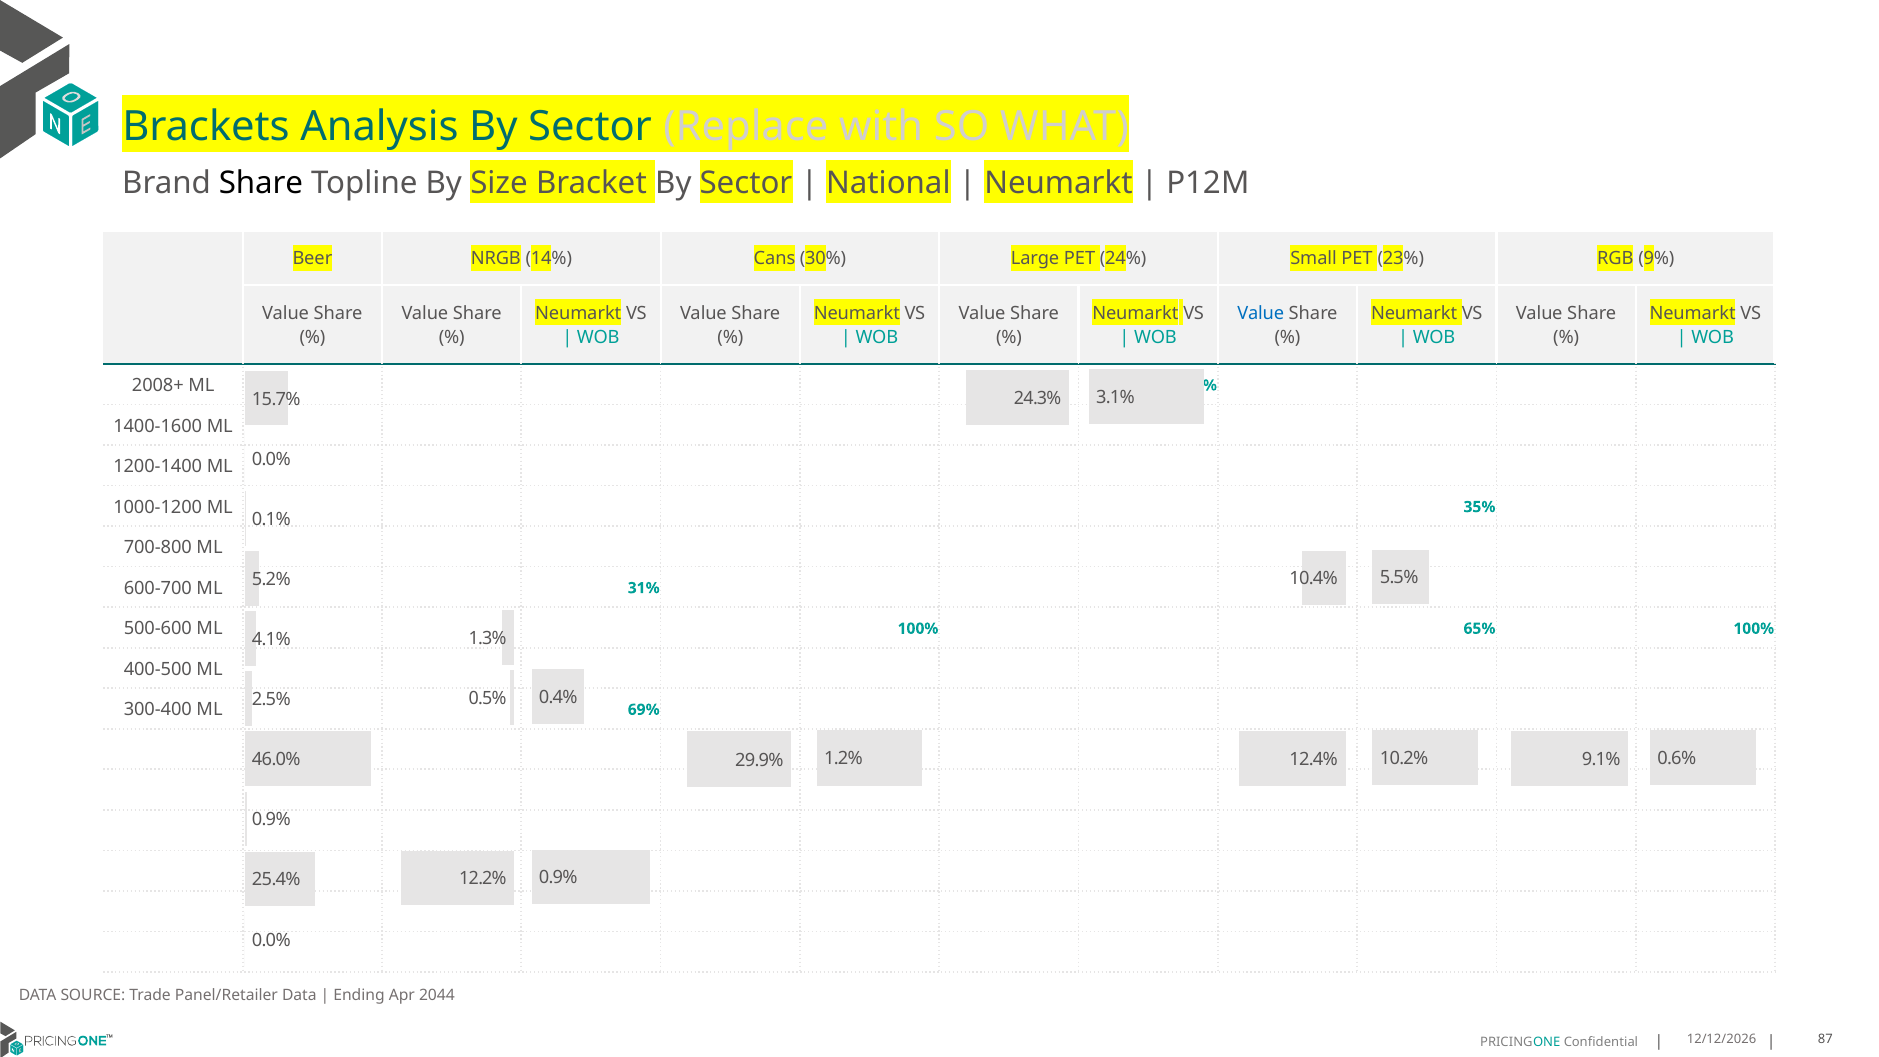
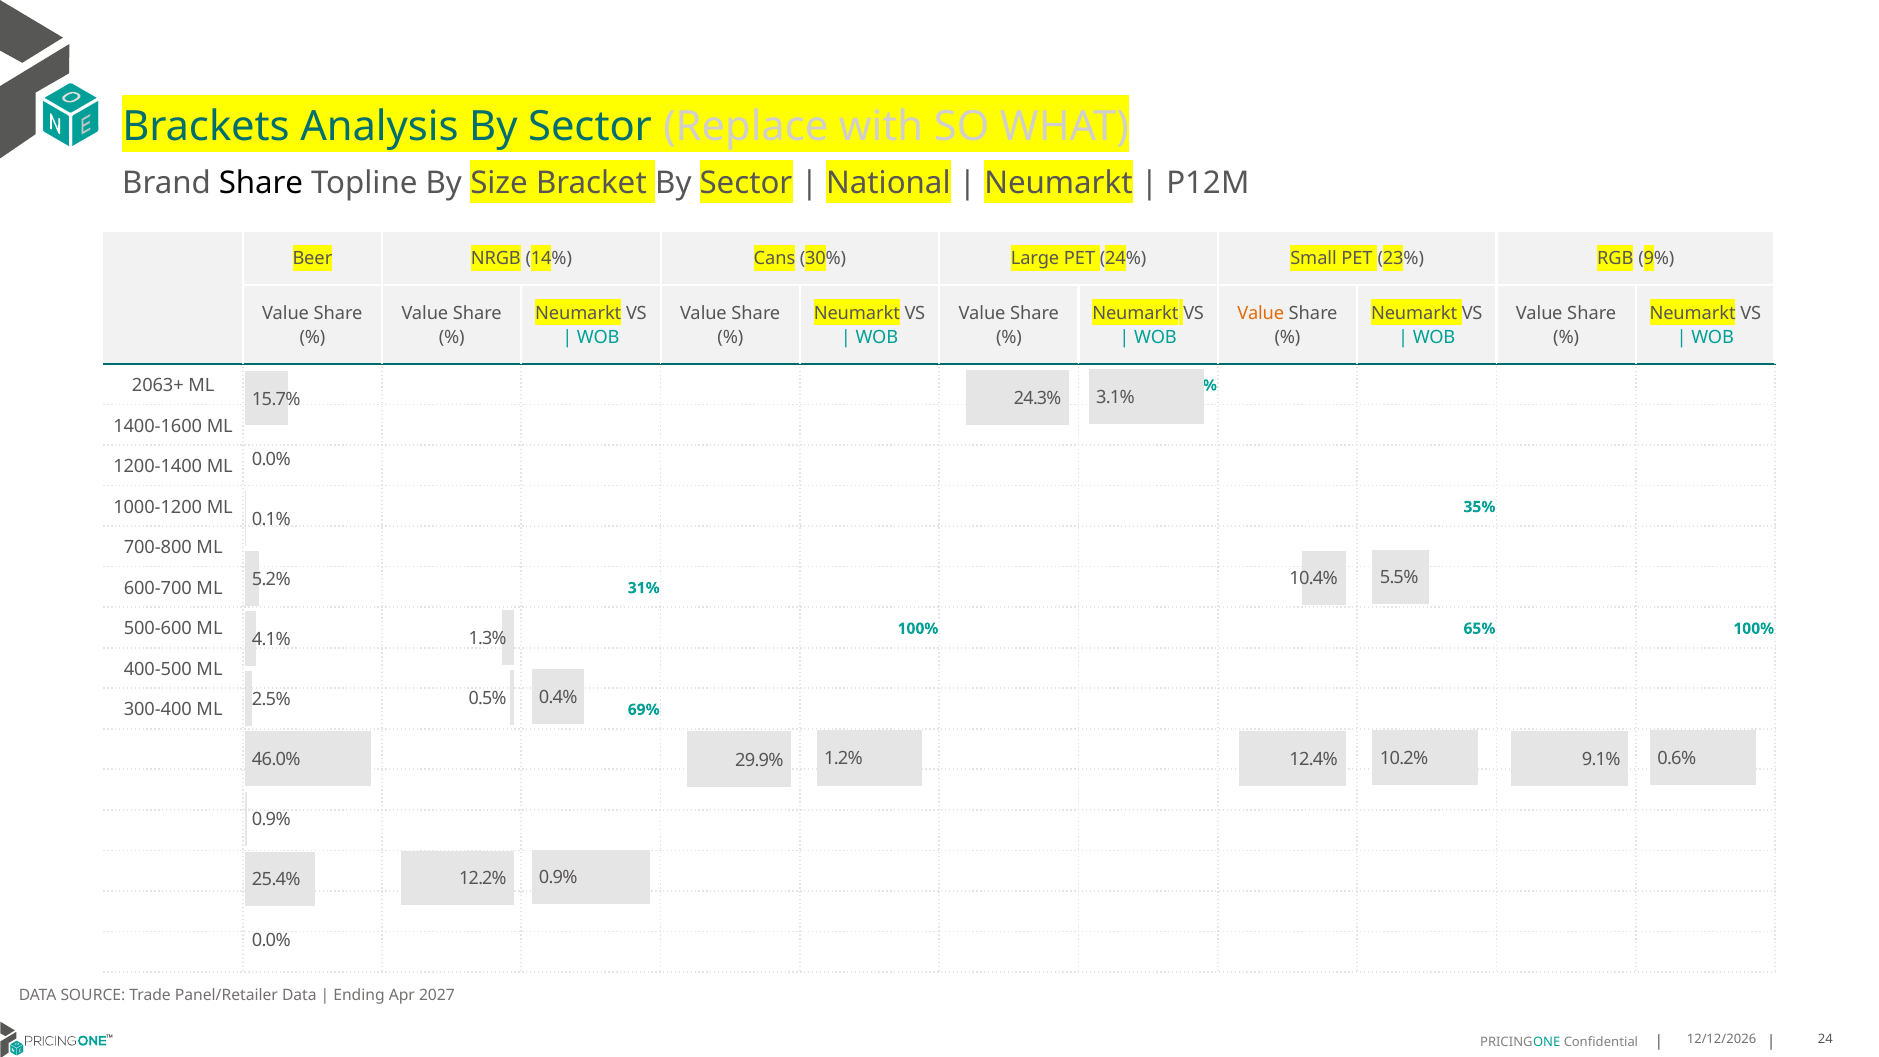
Value at (1261, 313) colour: blue -> orange
2008+: 2008+ -> 2063+
2044: 2044 -> 2027
87: 87 -> 24
